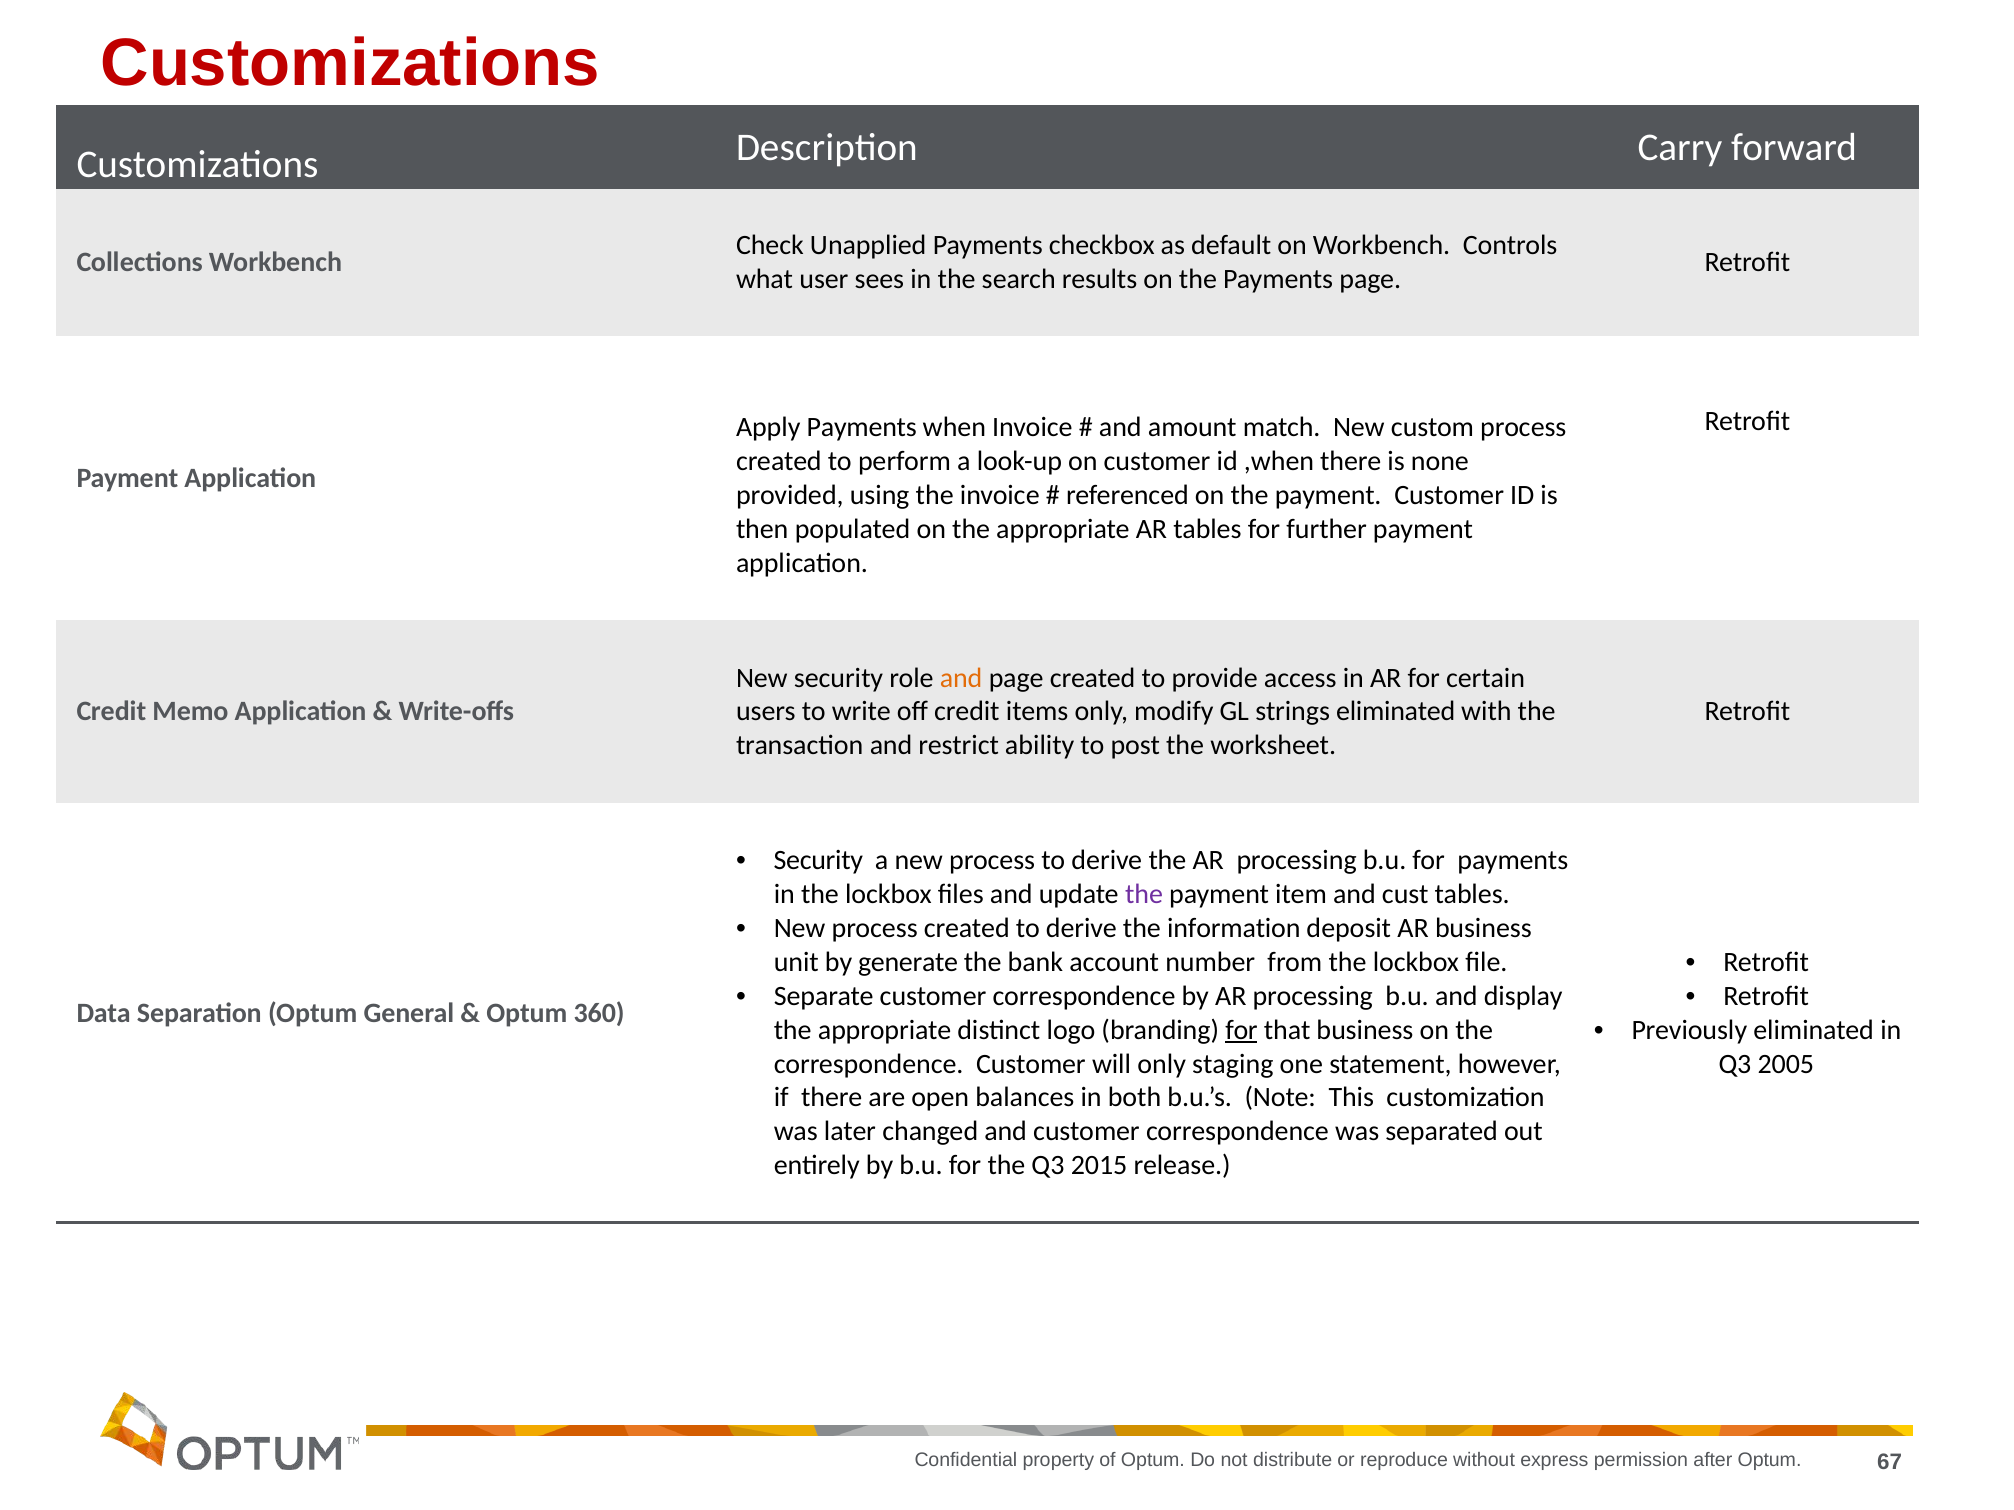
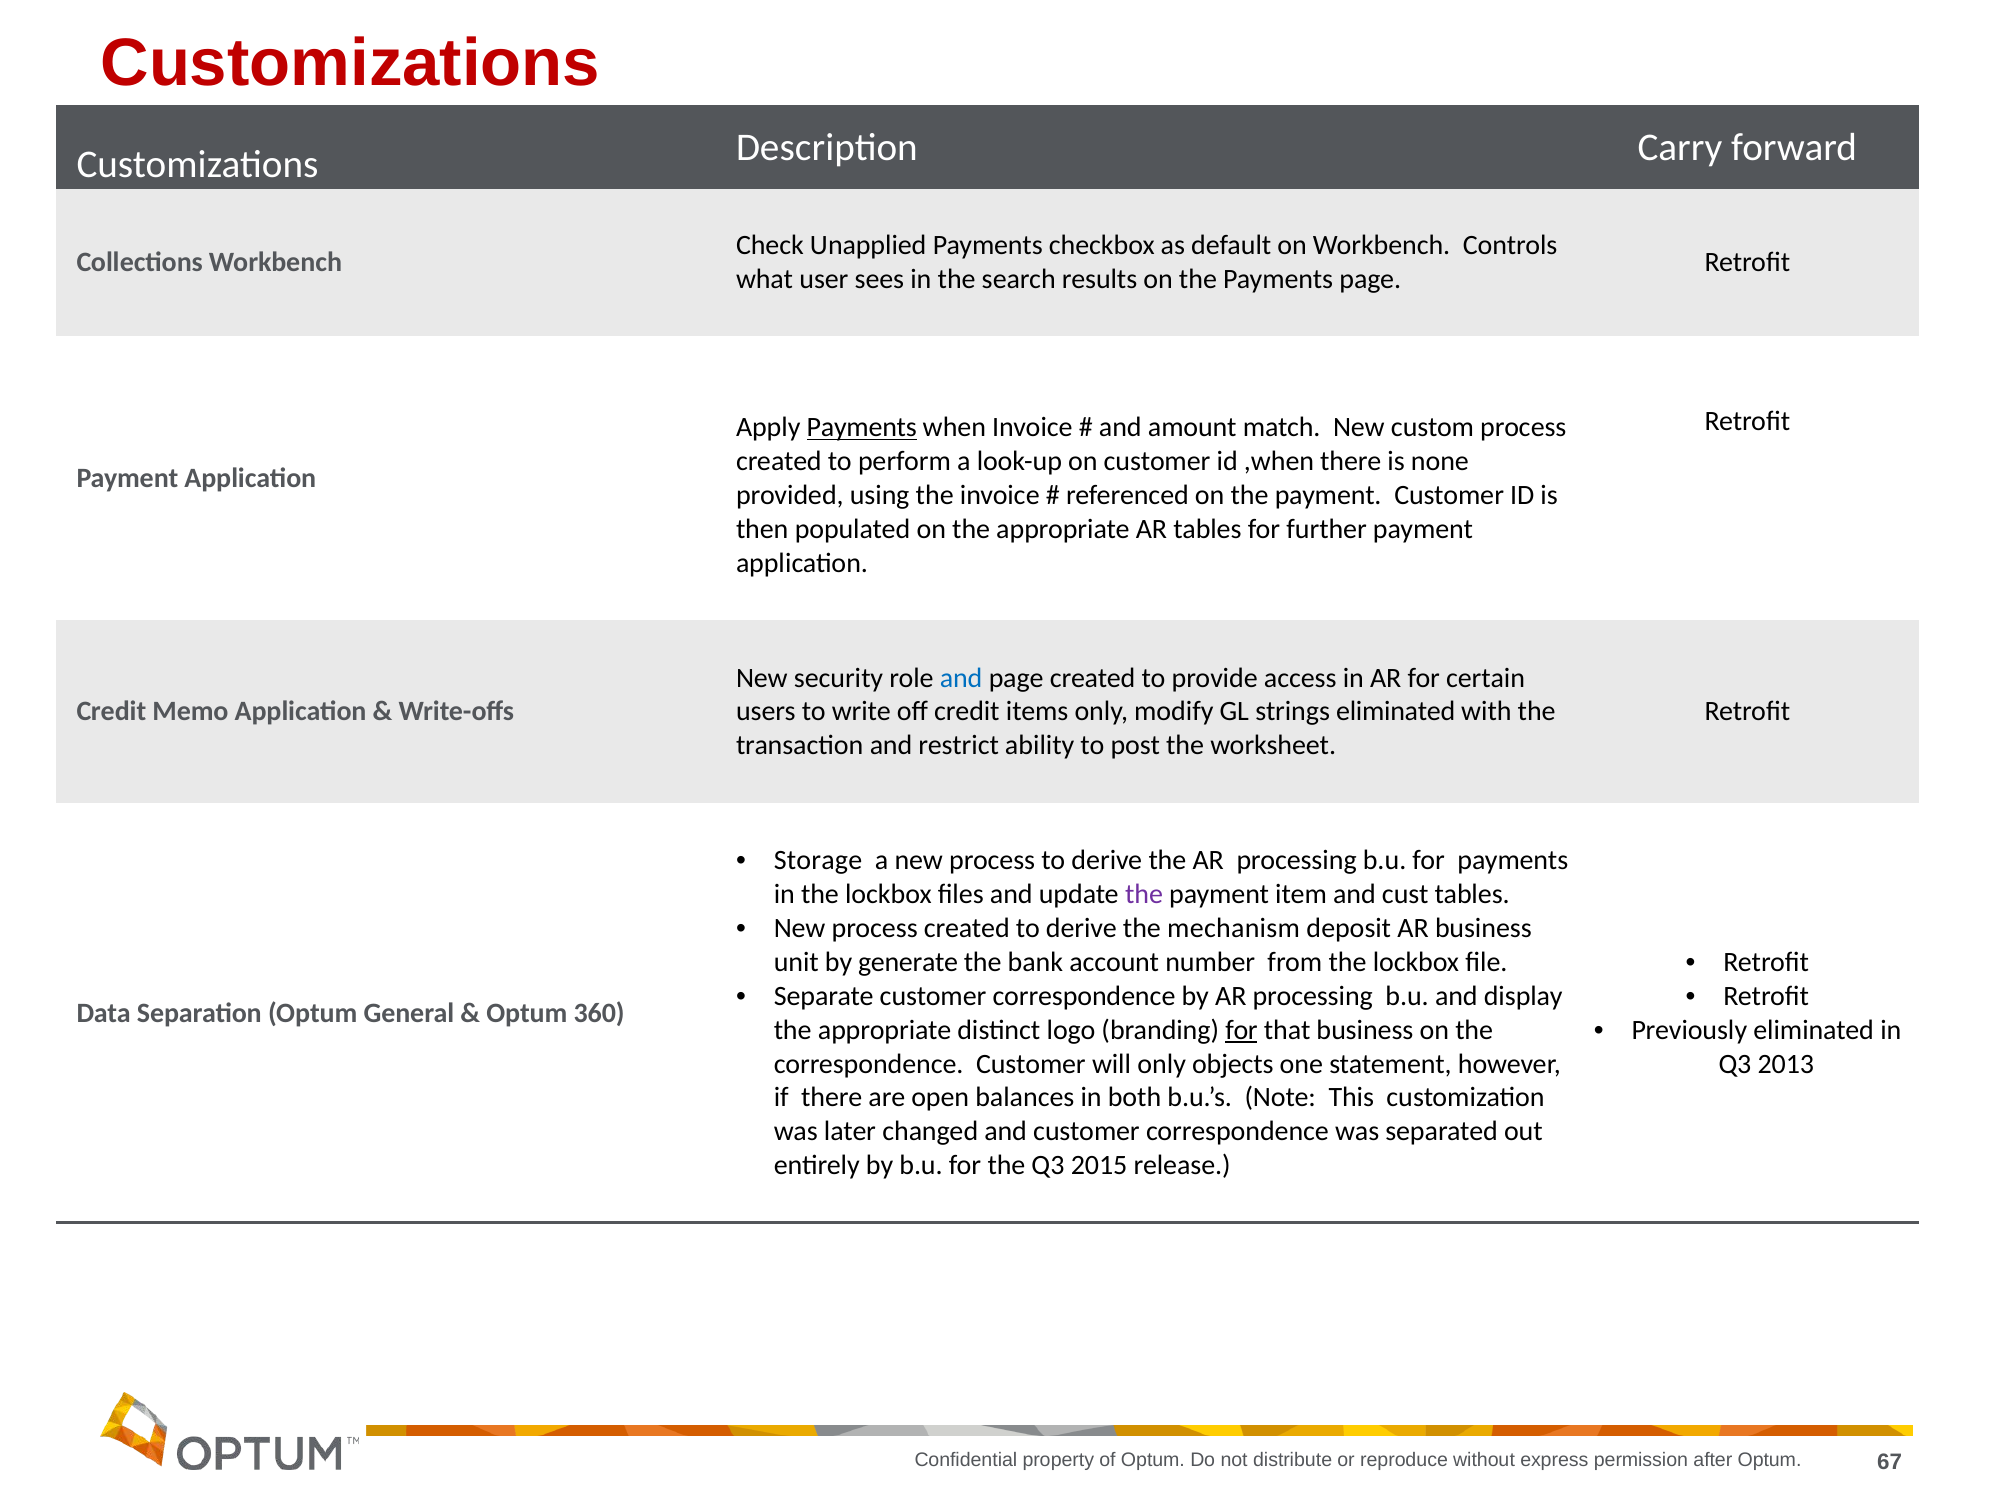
Payments at (862, 428) underline: none -> present
and at (961, 678) colour: orange -> blue
Security at (818, 861): Security -> Storage
information: information -> mechanism
staging: staging -> objects
2005: 2005 -> 2013
